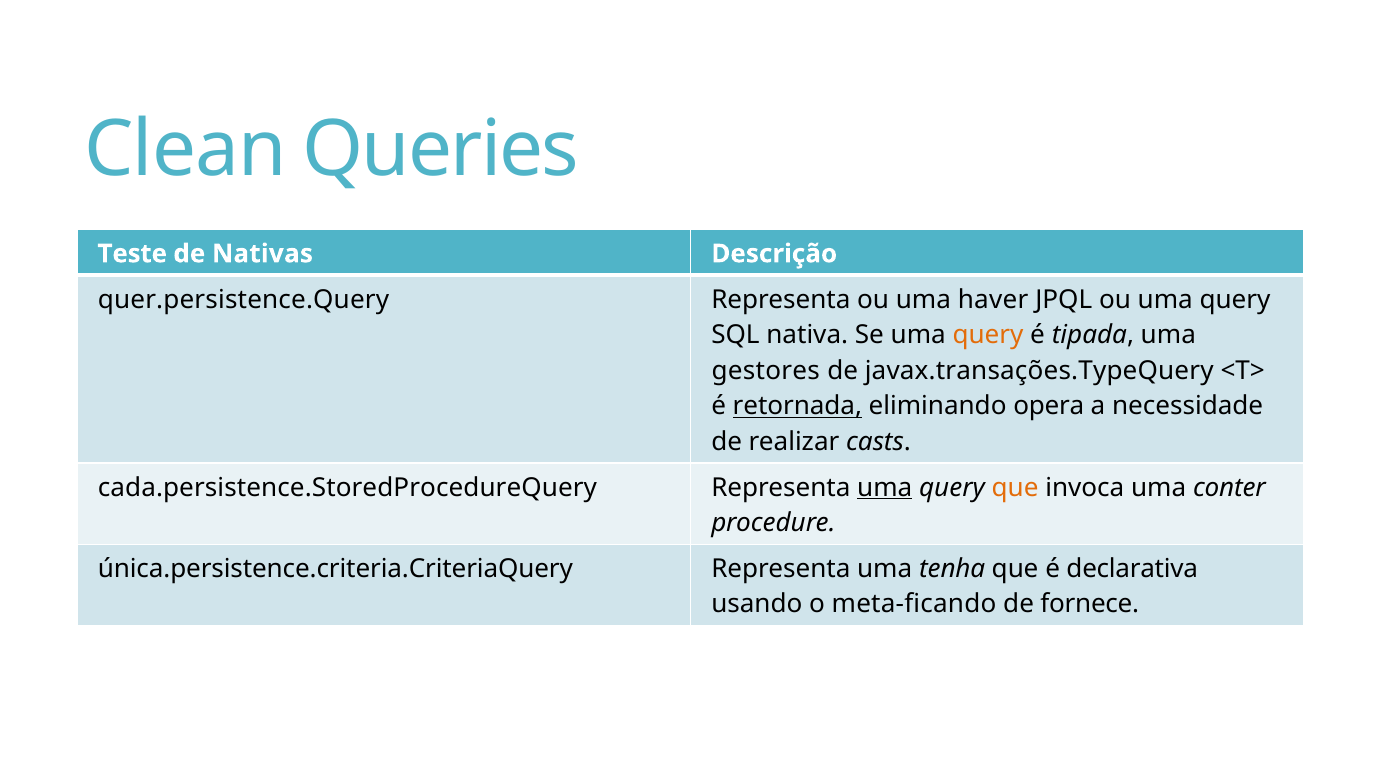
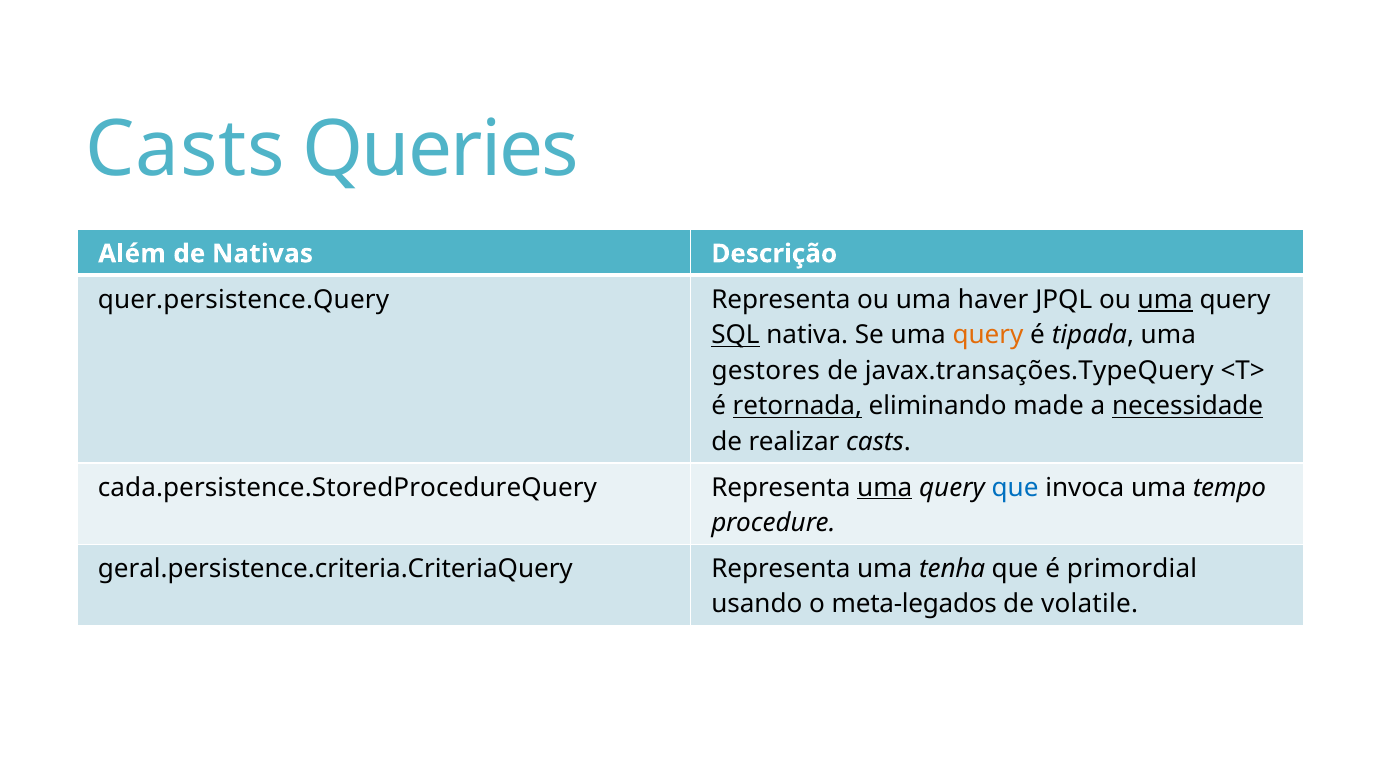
Clean at (186, 150): Clean -> Casts
Teste: Teste -> Além
uma at (1165, 300) underline: none -> present
SQL underline: none -> present
opera: opera -> made
necessidade underline: none -> present
que at (1015, 488) colour: orange -> blue
conter: conter -> tempo
única.persistence.criteria.CriteriaQuery: única.persistence.criteria.CriteriaQuery -> geral.persistence.criteria.CriteriaQuery
declarativa: declarativa -> primordial
meta-ficando: meta-ficando -> meta-legados
fornece: fornece -> volatile
